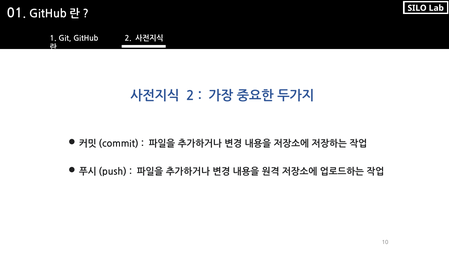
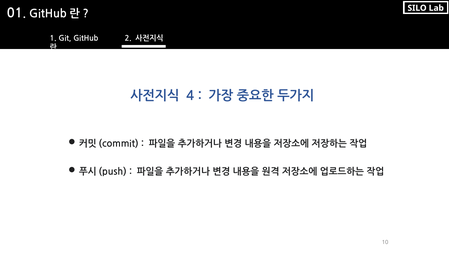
2 at (190, 96): 2 -> 4
